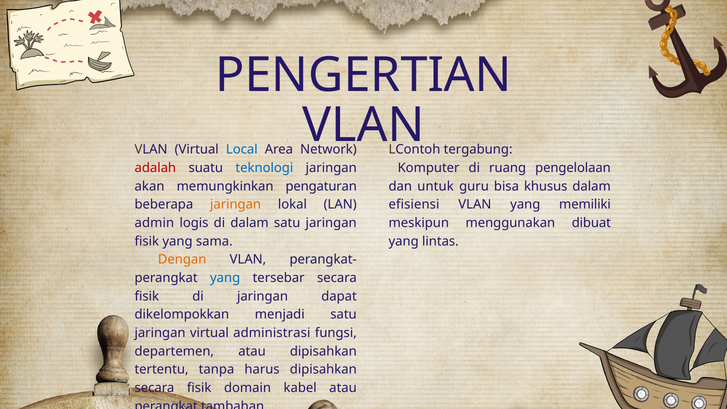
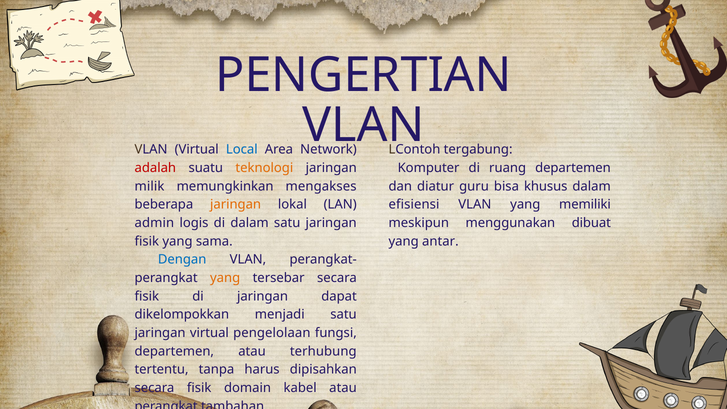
teknologi colour: blue -> orange
ruang pengelolaan: pengelolaan -> departemen
akan: akan -> milik
pengaturan: pengaturan -> mengakses
untuk: untuk -> diatur
lintas: lintas -> antar
Dengan colour: orange -> blue
yang at (225, 278) colour: blue -> orange
administrasi: administrasi -> pengelolaan
atau dipisahkan: dipisahkan -> terhubung
